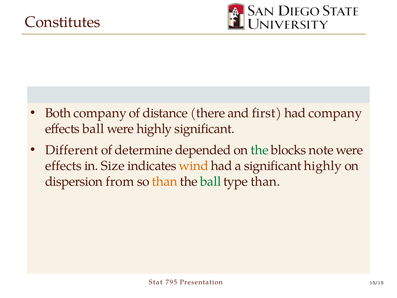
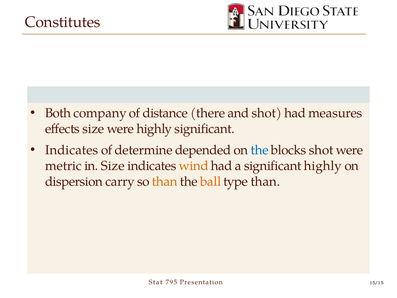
and first: first -> shot
had company: company -> measures
effects ball: ball -> size
Different at (72, 150): Different -> Indicates
the at (260, 150) colour: green -> blue
blocks note: note -> shot
effects at (63, 166): effects -> metric
from: from -> carry
ball at (211, 181) colour: green -> orange
